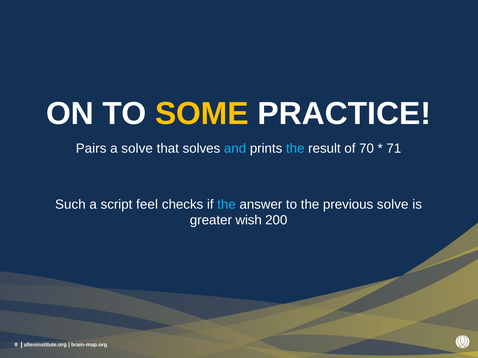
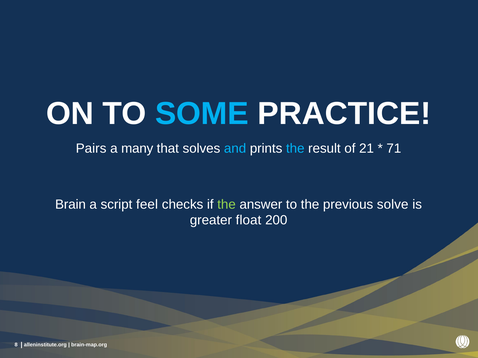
SOME colour: yellow -> light blue
a solve: solve -> many
70: 70 -> 21
Such: Such -> Brain
the at (227, 205) colour: light blue -> light green
wish: wish -> float
